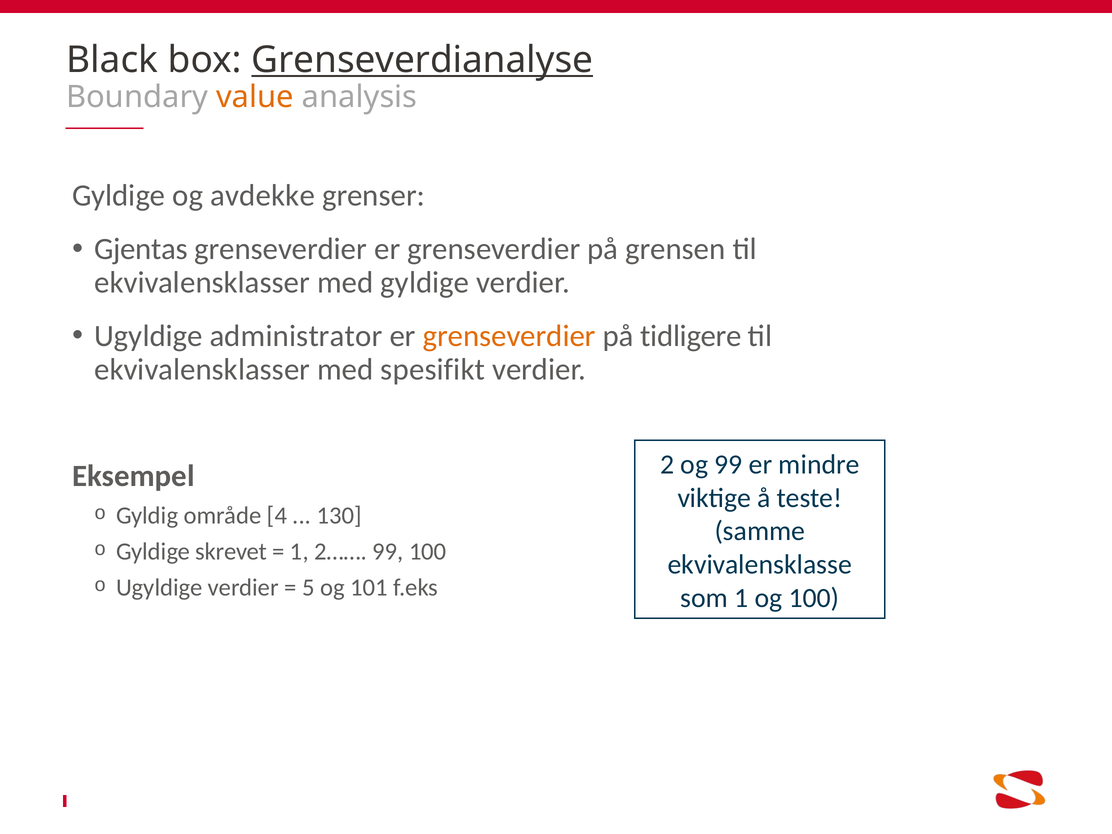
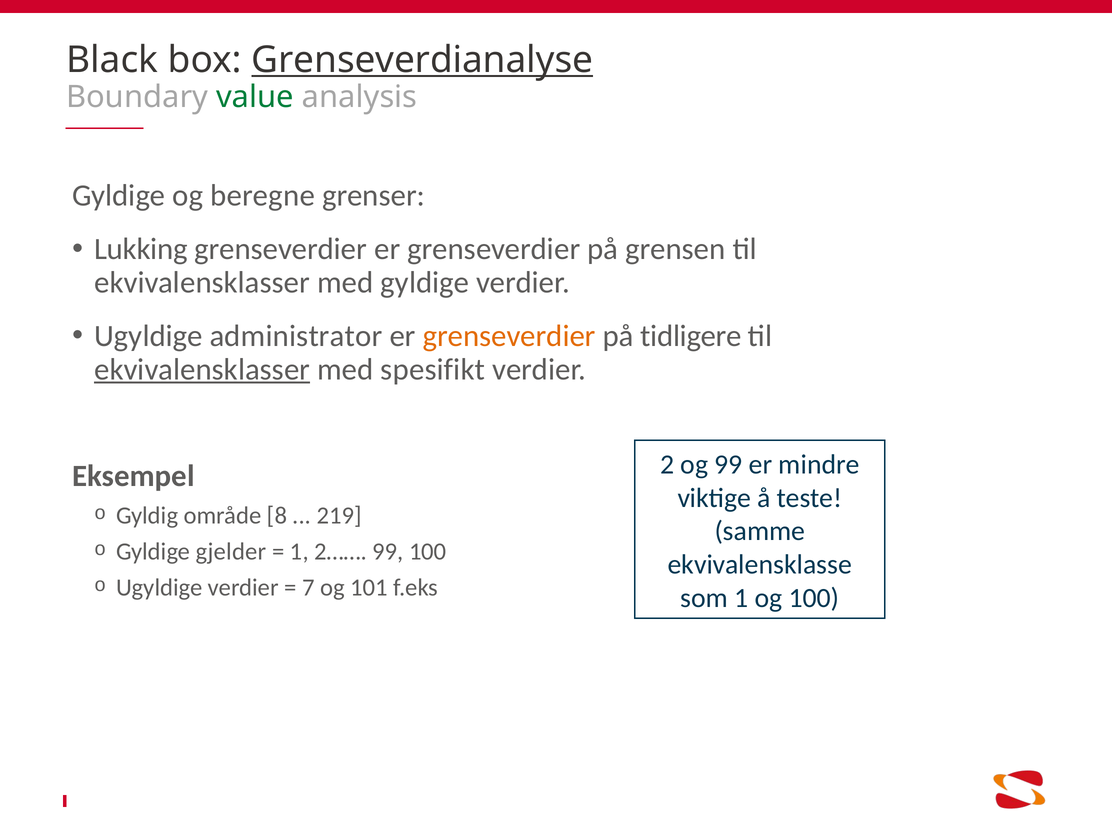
value colour: orange -> green
avdekke: avdekke -> beregne
Gjentas: Gjentas -> Lukking
ekvivalensklasser at (202, 369) underline: none -> present
4: 4 -> 8
130: 130 -> 219
skrevet: skrevet -> gjelder
5: 5 -> 7
